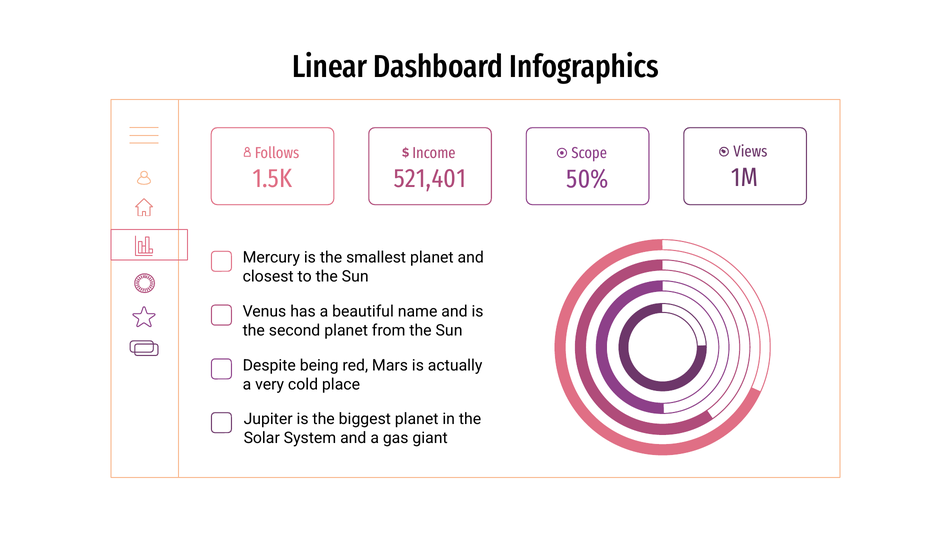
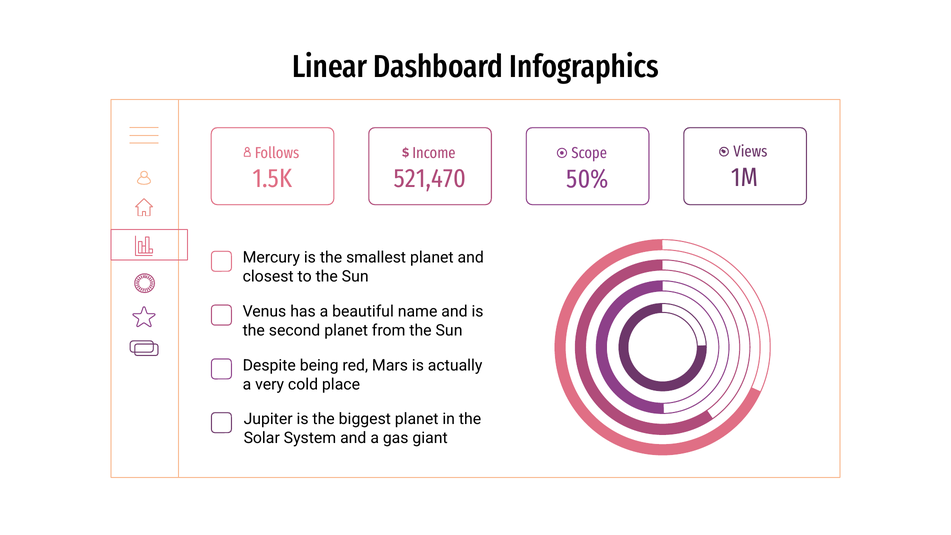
521,401: 521,401 -> 521,470
